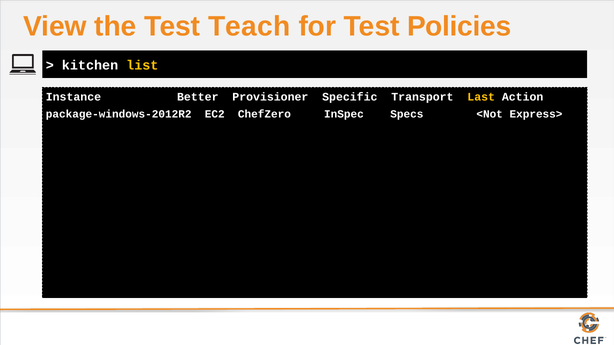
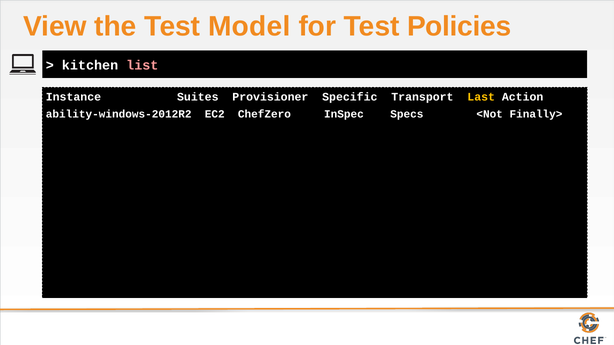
Teach: Teach -> Model
list colour: yellow -> pink
Better: Better -> Suites
package-windows-2012R2: package-windows-2012R2 -> ability-windows-2012R2
Express>: Express> -> Finally>
